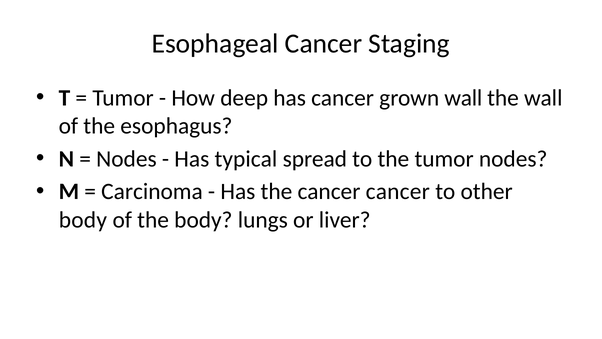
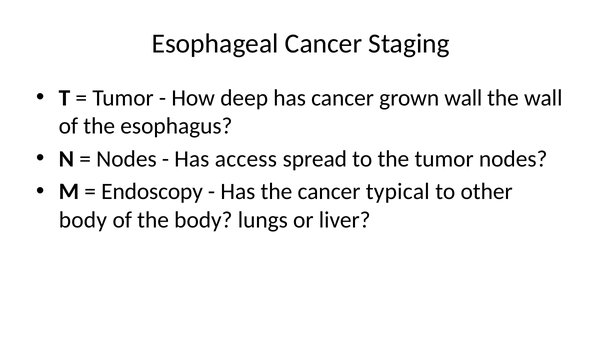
typical: typical -> access
Carcinoma: Carcinoma -> Endoscopy
cancer cancer: cancer -> typical
